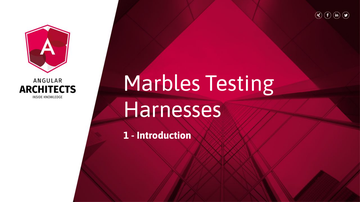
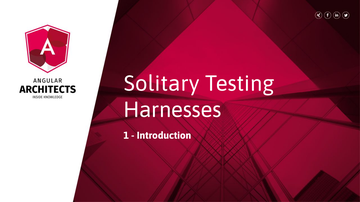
Marbles: Marbles -> Solitary
